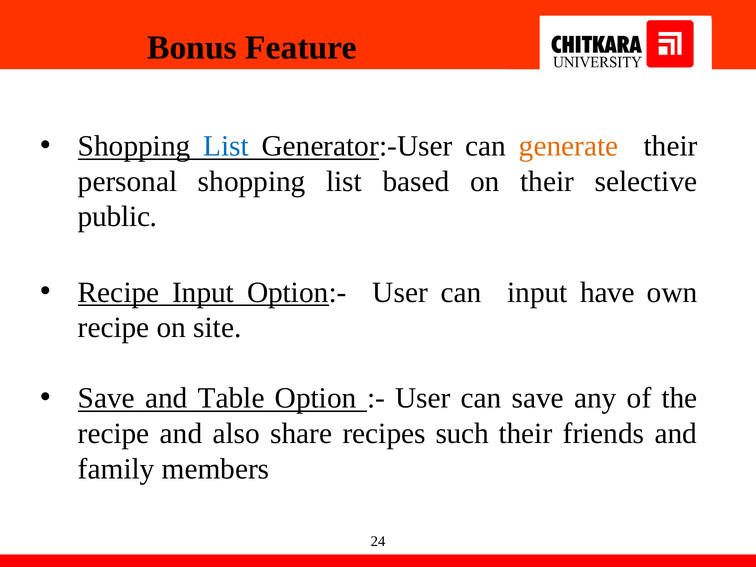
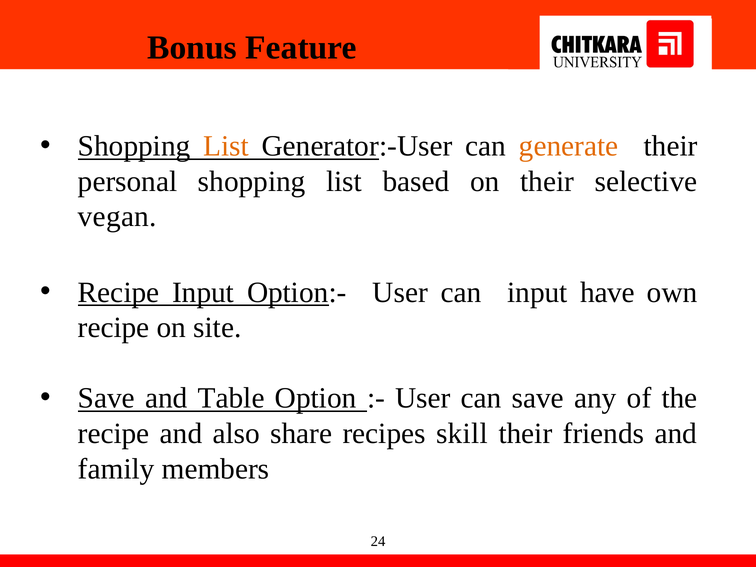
List at (226, 146) colour: blue -> orange
public: public -> vegan
such: such -> skill
